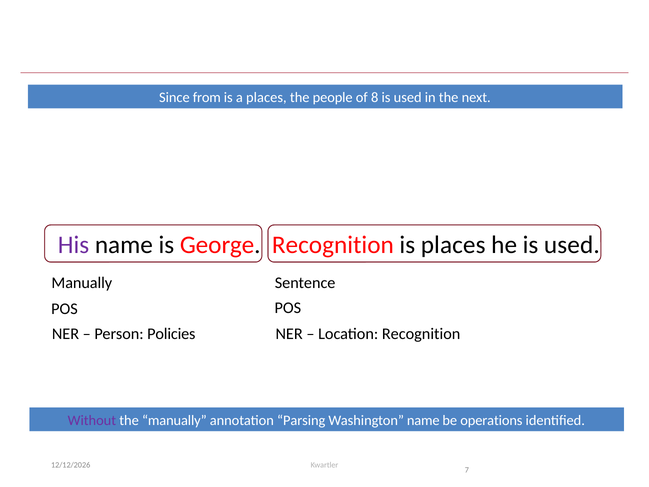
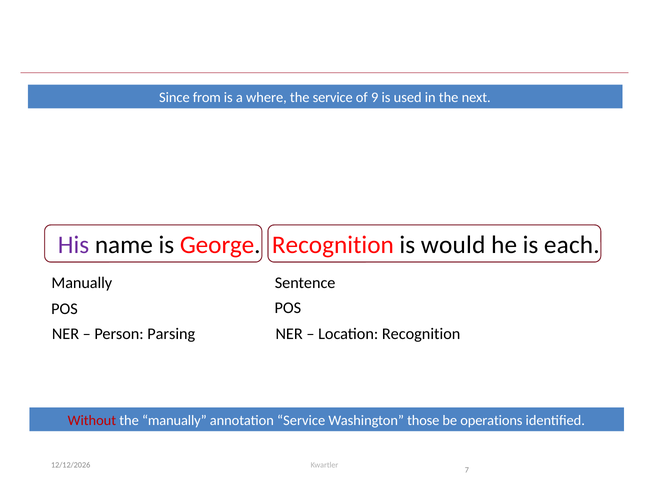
a places: places -> where
the people: people -> service
8: 8 -> 9
is places: places -> would
he is used: used -> each
Policies: Policies -> Parsing
Without colour: purple -> red
annotation Parsing: Parsing -> Service
Washington name: name -> those
